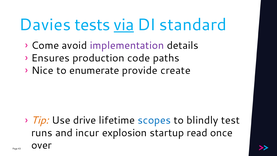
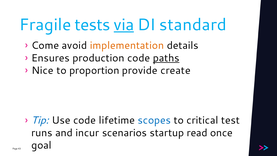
Davies: Davies -> Fragile
implementation colour: purple -> orange
paths underline: none -> present
enumerate: enumerate -> proportion
Tip colour: orange -> blue
Use drive: drive -> code
blindly: blindly -> critical
explosion: explosion -> scenarios
over: over -> goal
